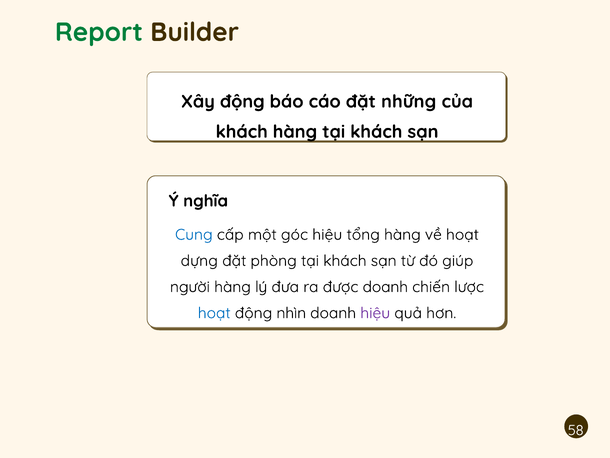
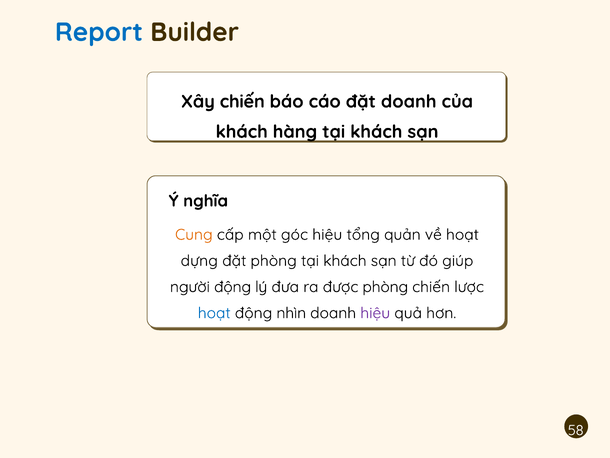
Report colour: green -> blue
Xây động: động -> chiến
đặt những: những -> doanh
Cung colour: blue -> orange
tổng hàng: hàng -> quản
người hàng: hàng -> động
được doanh: doanh -> phòng
